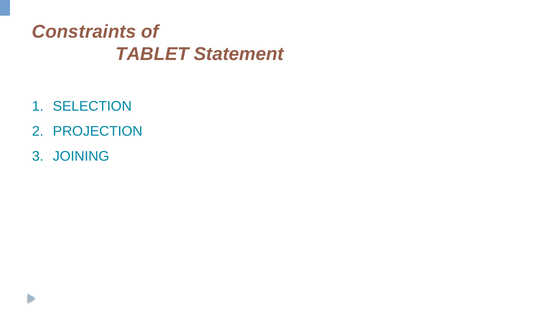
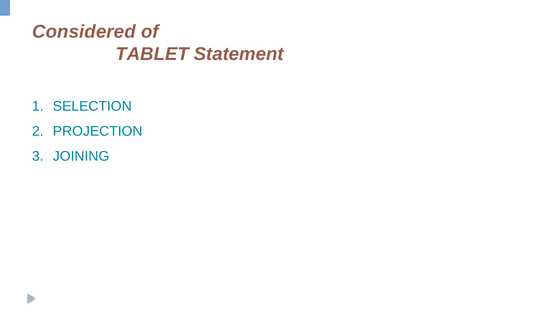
Constraints: Constraints -> Considered
